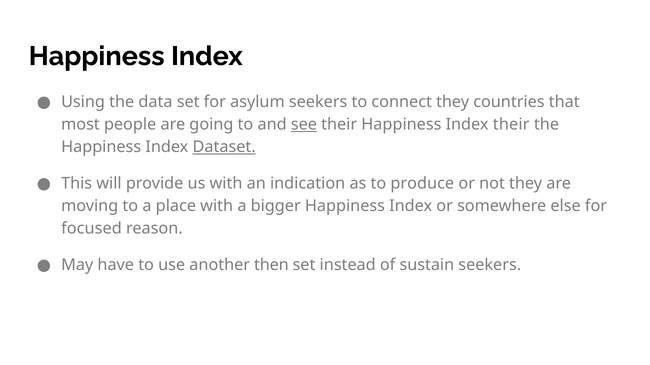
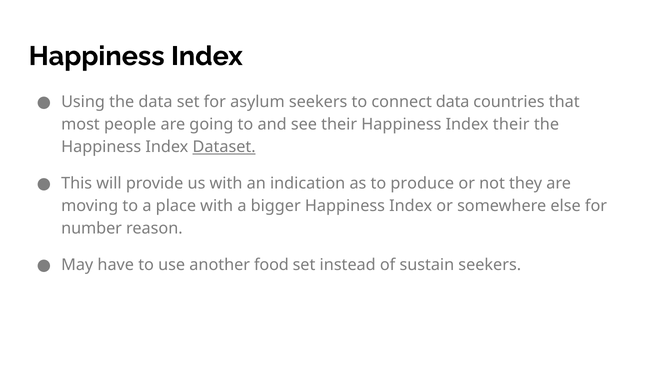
connect they: they -> data
see underline: present -> none
focused: focused -> number
then: then -> food
